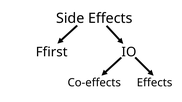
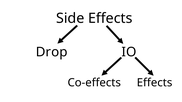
Ffirst: Ffirst -> Drop
